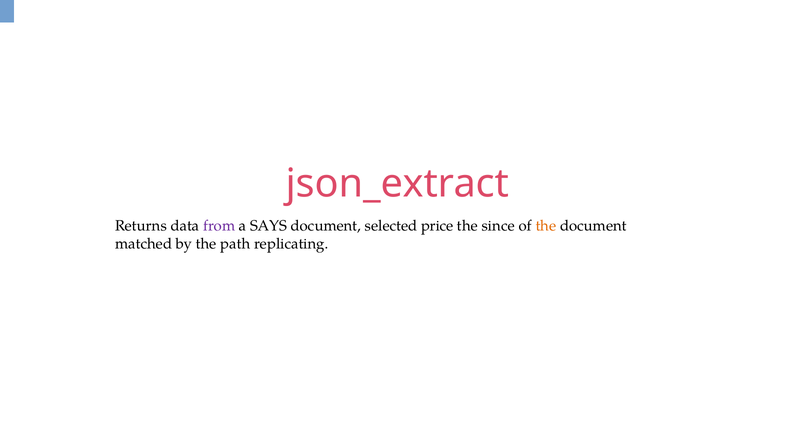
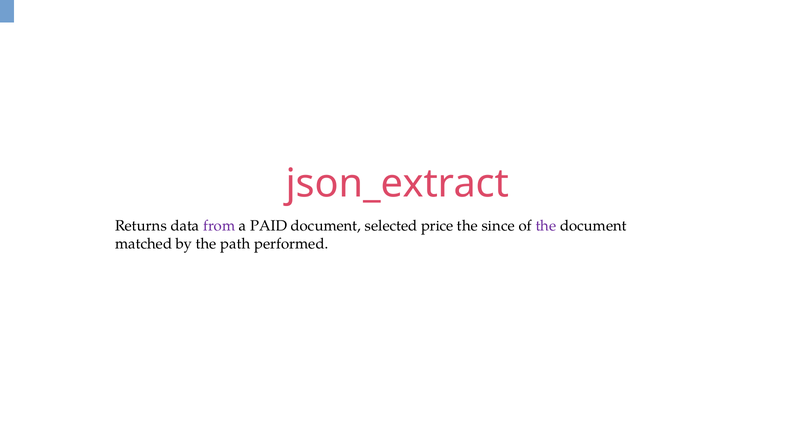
SAYS: SAYS -> PAID
the at (546, 226) colour: orange -> purple
replicating: replicating -> performed
